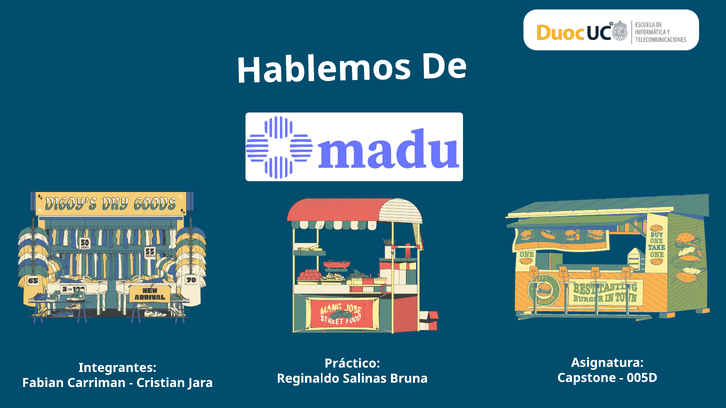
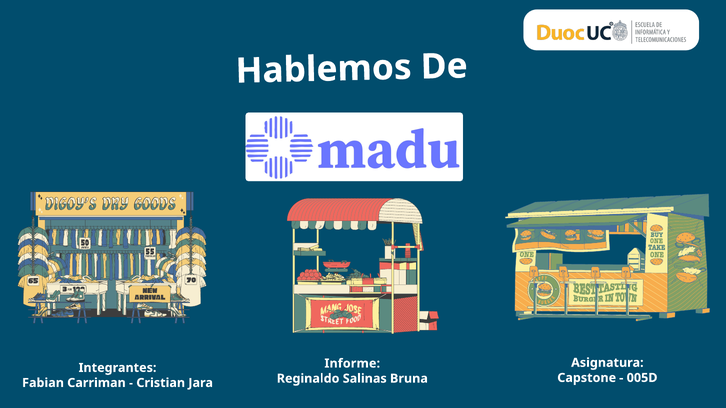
Práctico: Práctico -> Informe
